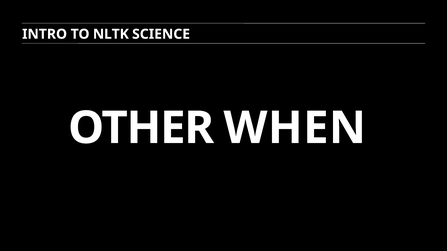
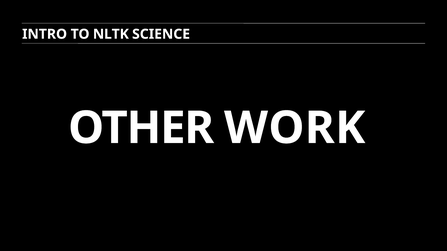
WHEN: WHEN -> WORK
